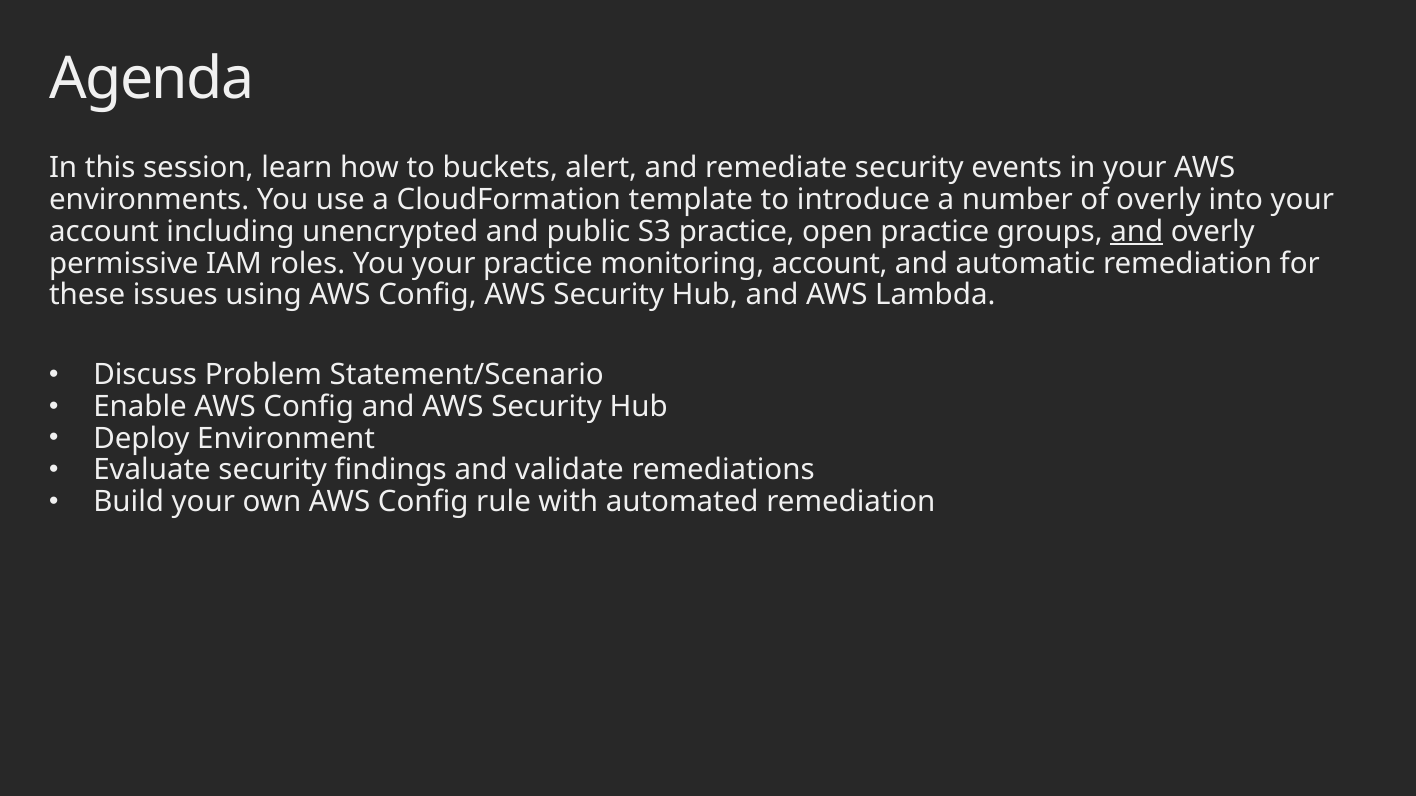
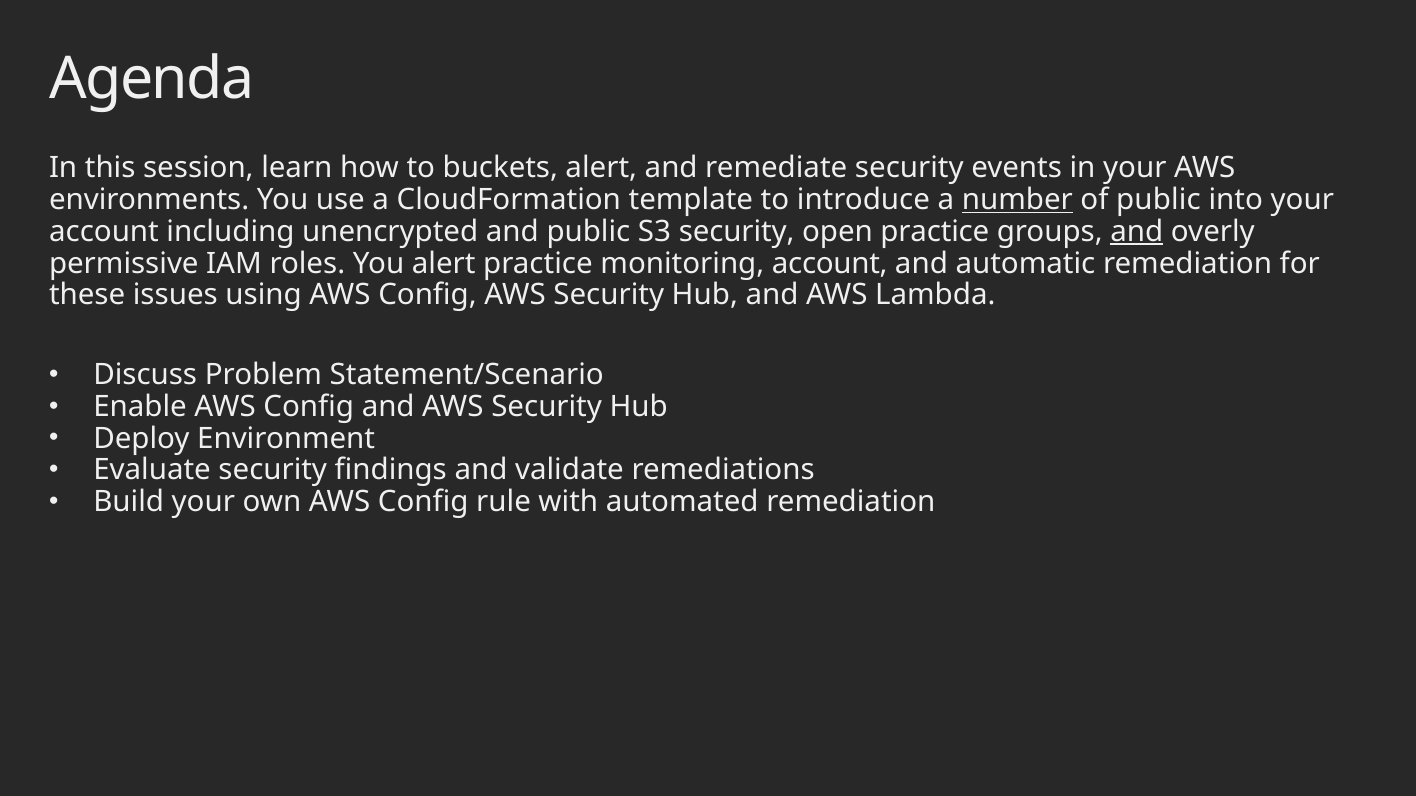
number underline: none -> present
of overly: overly -> public
S3 practice: practice -> security
You your: your -> alert
